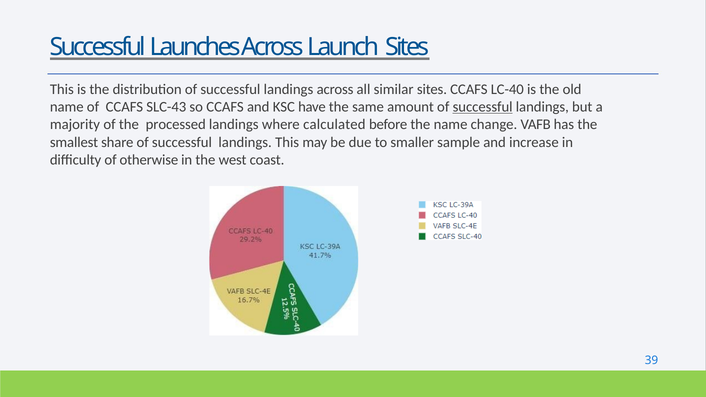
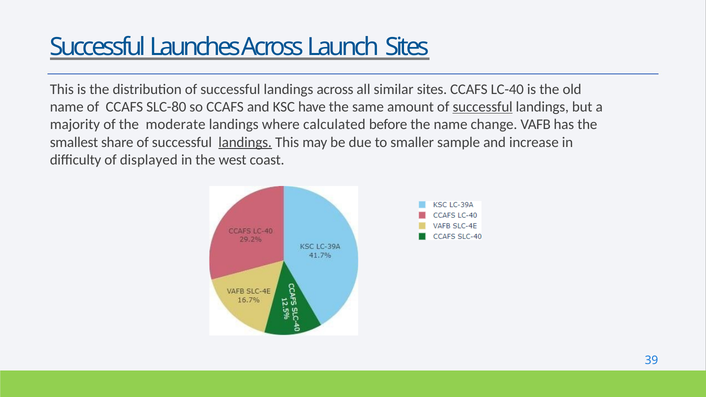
SLC-43: SLC-43 -> SLC-80
processed: processed -> moderate
landings at (245, 142) underline: none -> present
otherwise: otherwise -> displayed
